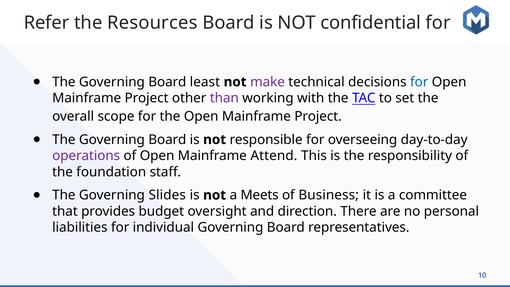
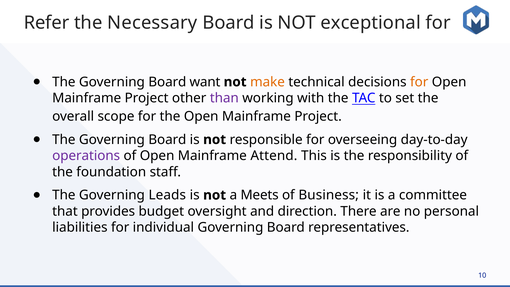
Resources: Resources -> Necessary
confidential: confidential -> exceptional
least: least -> want
make colour: purple -> orange
for at (419, 82) colour: blue -> orange
Slides: Slides -> Leads
